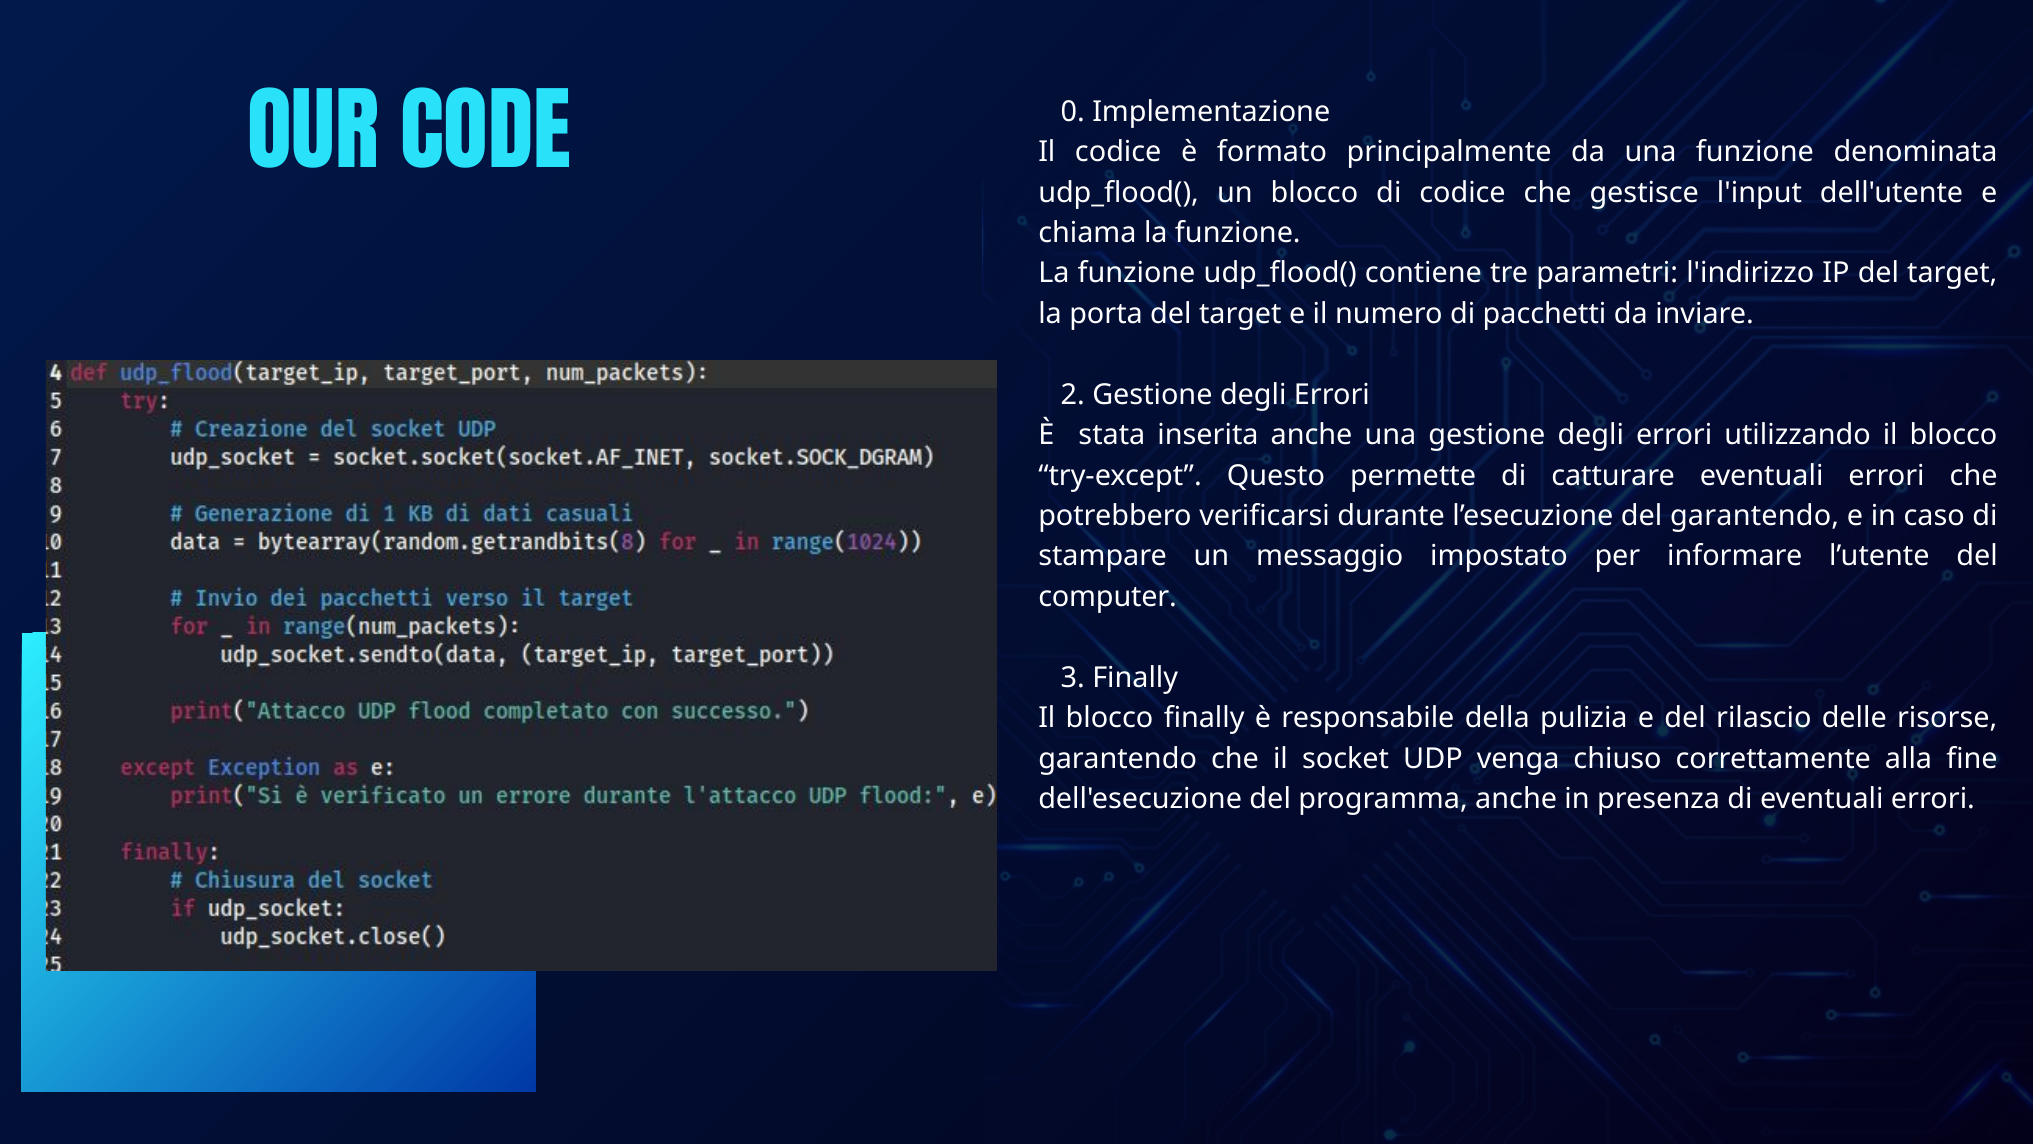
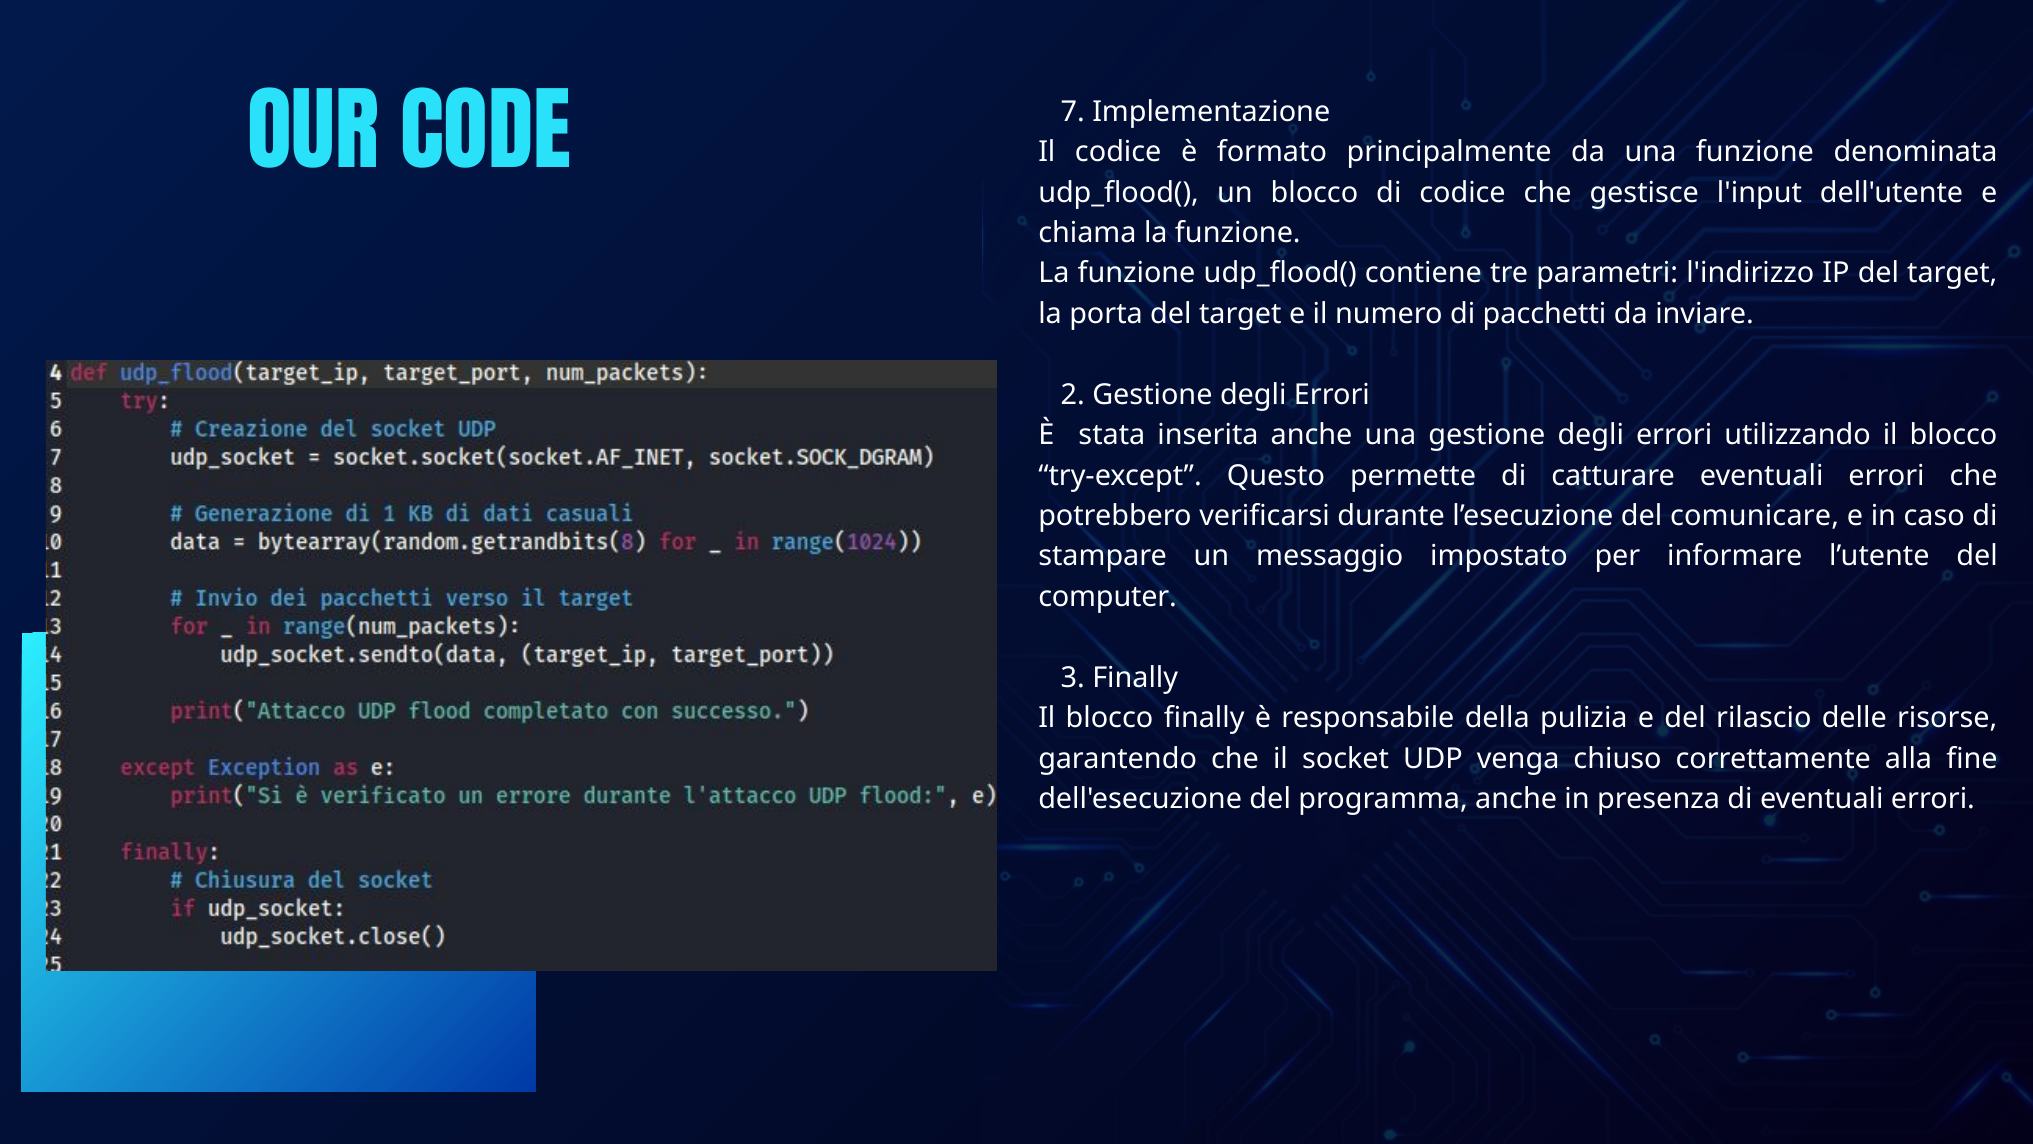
0: 0 -> 7
del garantendo: garantendo -> comunicare
